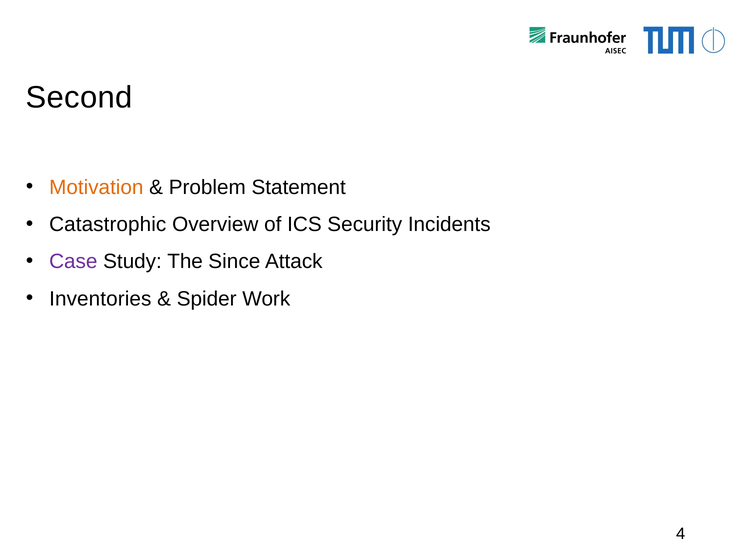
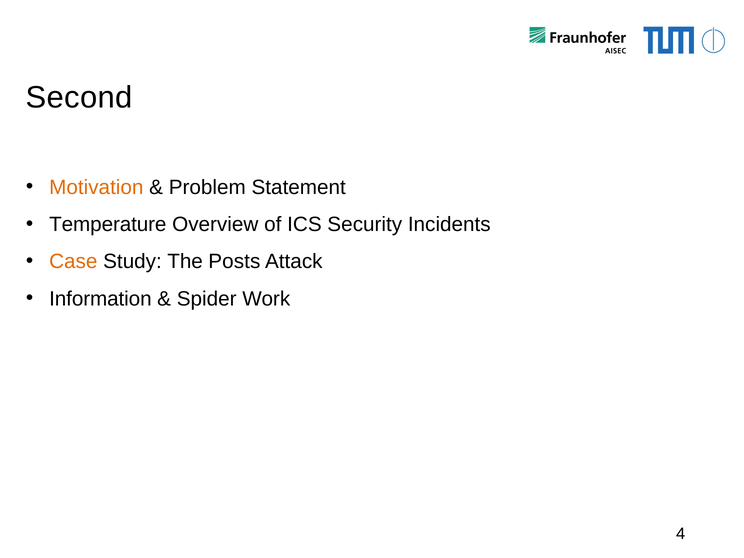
Catastrophic: Catastrophic -> Temperature
Case colour: purple -> orange
Since: Since -> Posts
Inventories: Inventories -> Information
